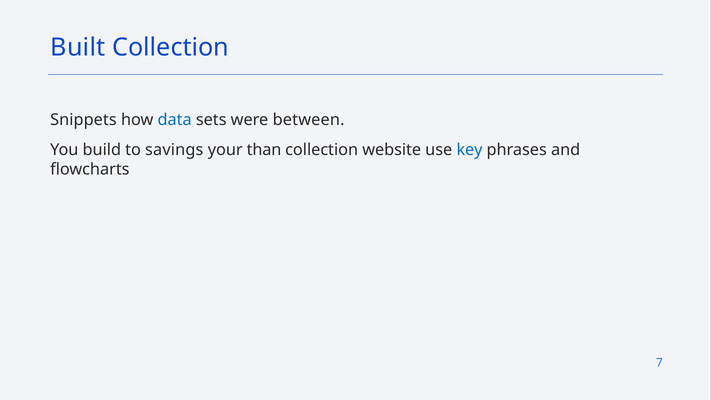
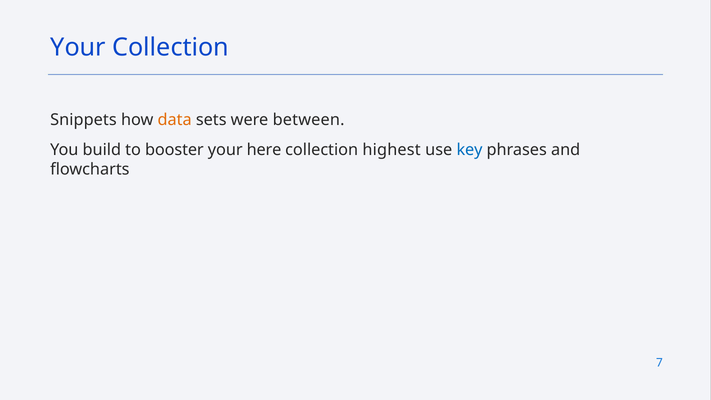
Built at (78, 47): Built -> Your
data colour: blue -> orange
savings: savings -> booster
than: than -> here
website: website -> highest
